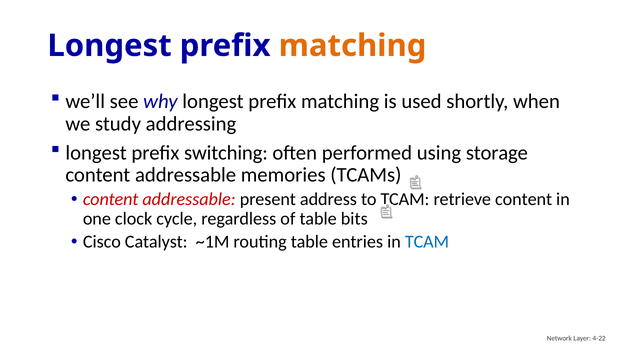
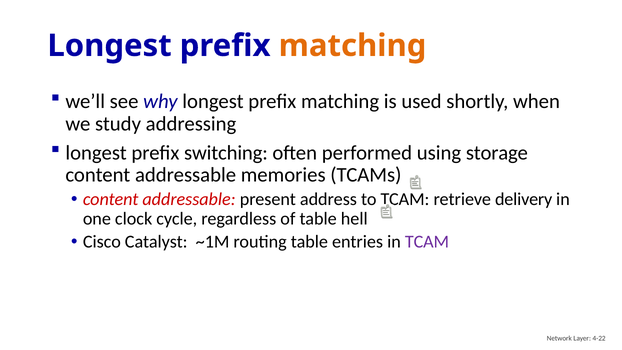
retrieve content: content -> delivery
bits: bits -> hell
TCAM at (427, 242) colour: blue -> purple
